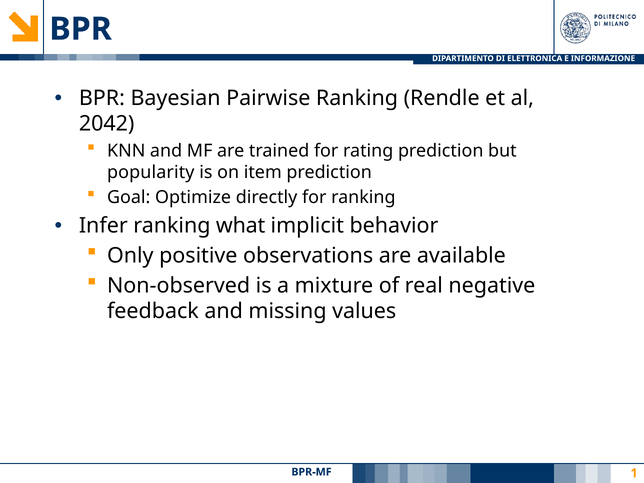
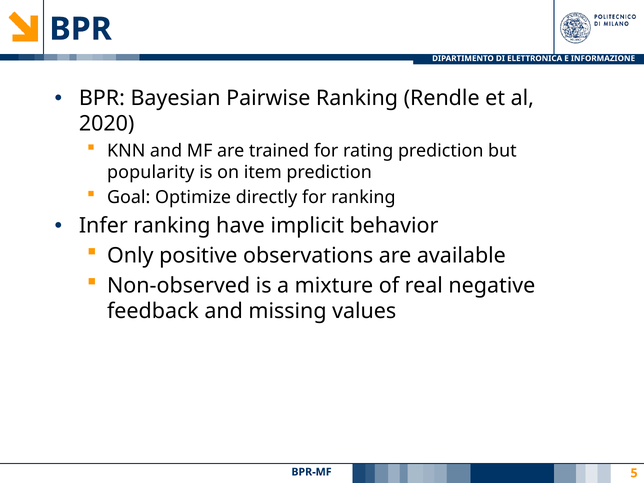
2042: 2042 -> 2020
what: what -> have
1: 1 -> 5
